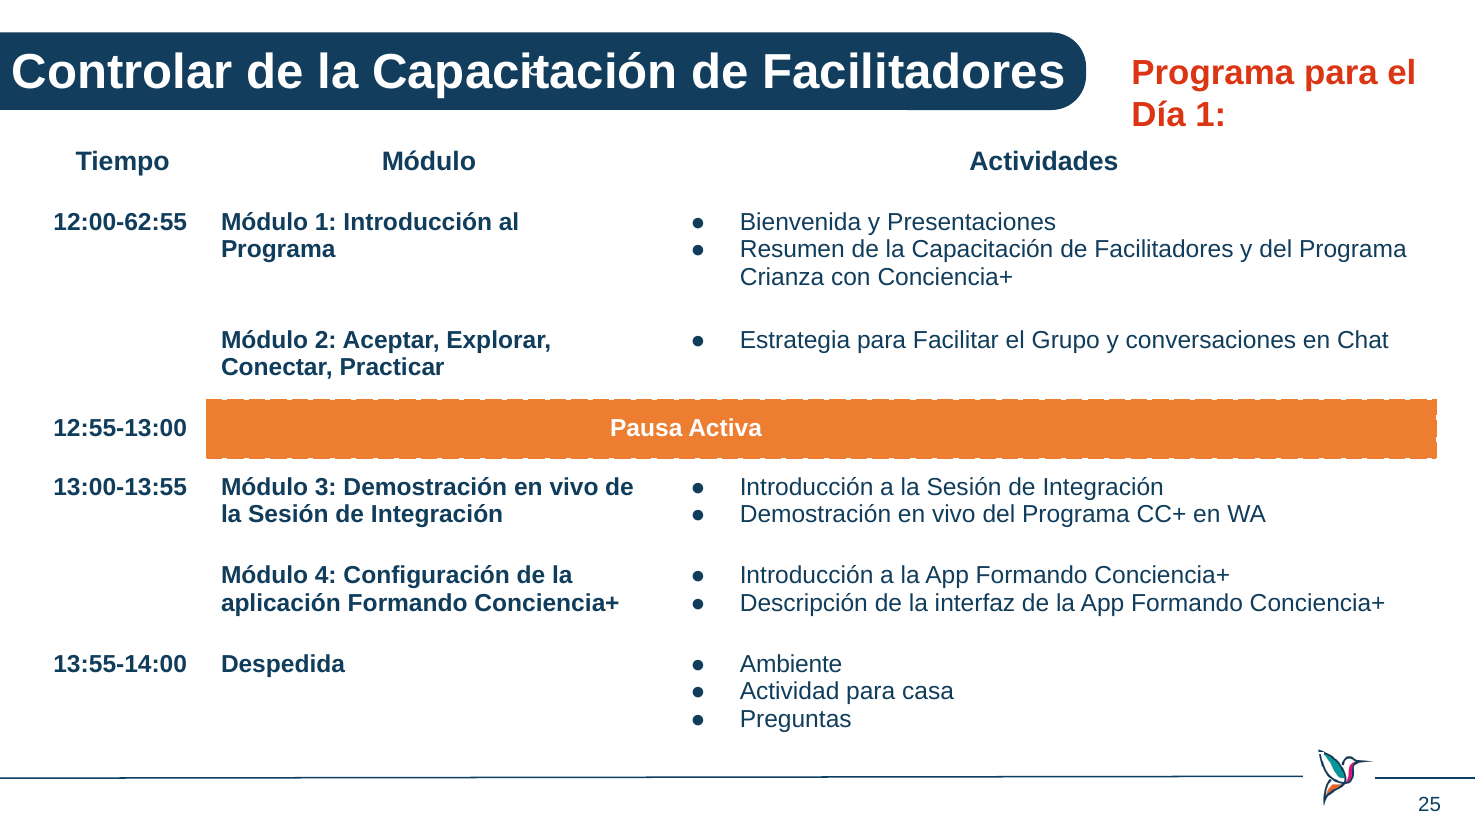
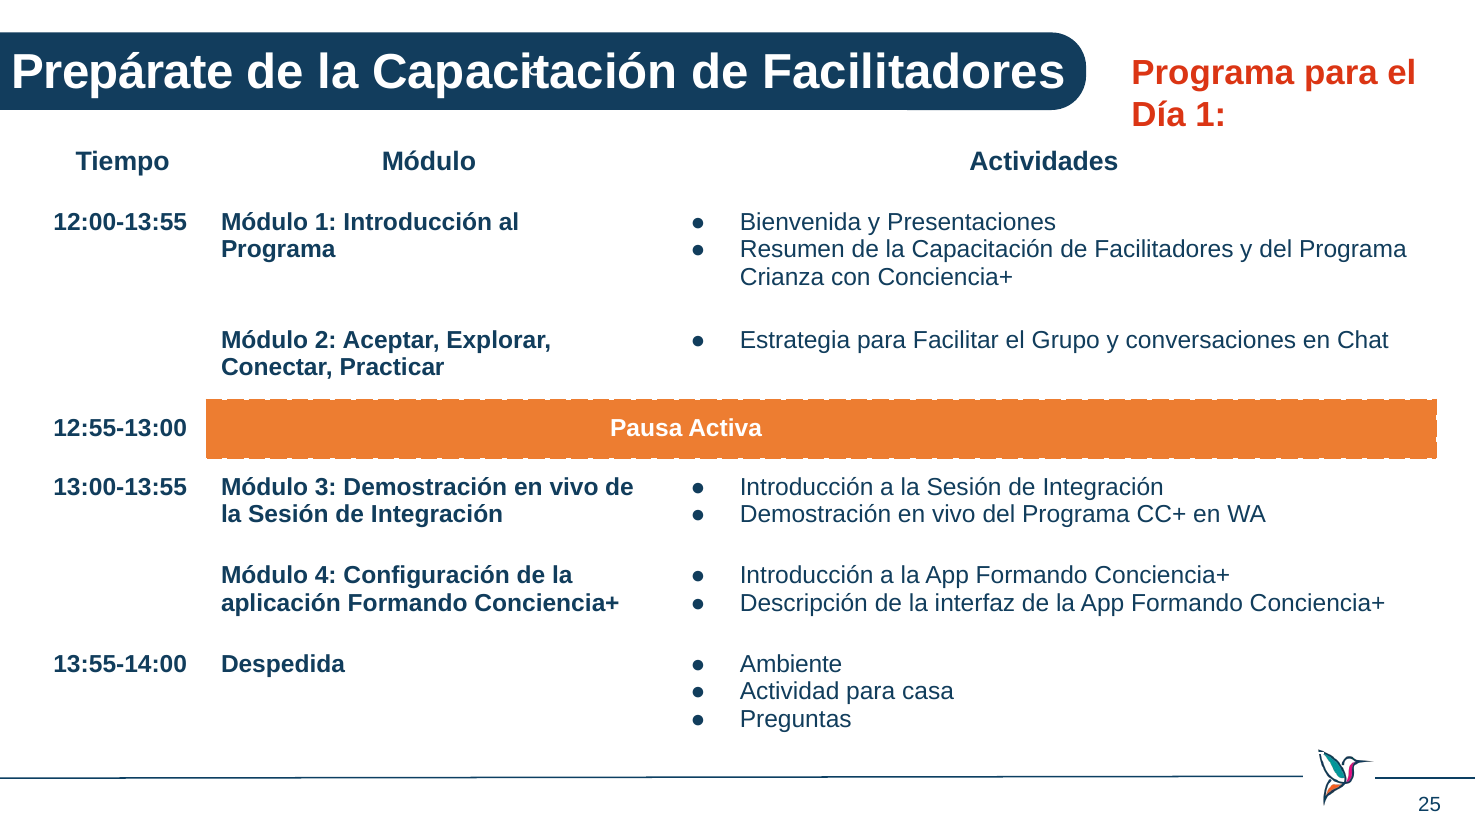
Controlar: Controlar -> Prepárate
12:00-62:55: 12:00-62:55 -> 12:00-13:55
